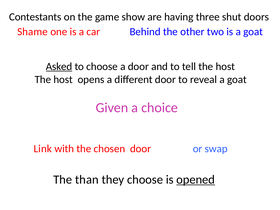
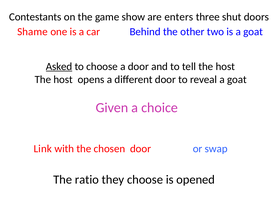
having: having -> enters
than: than -> ratio
opened underline: present -> none
